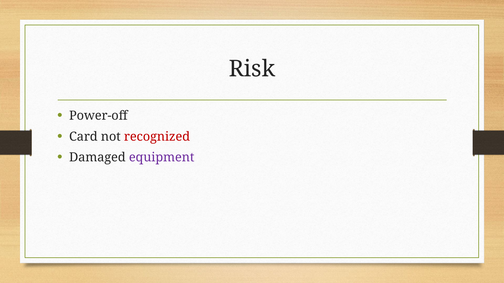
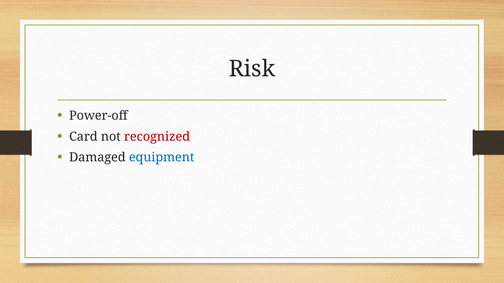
equipment colour: purple -> blue
